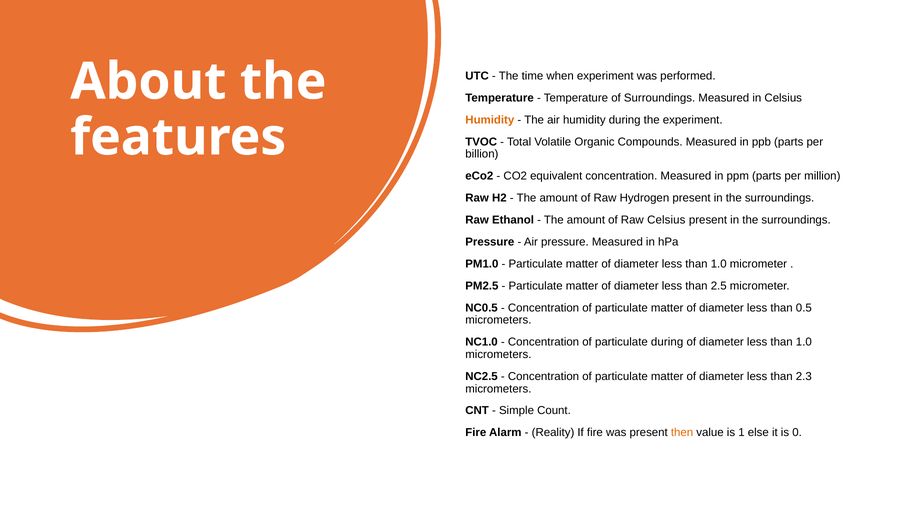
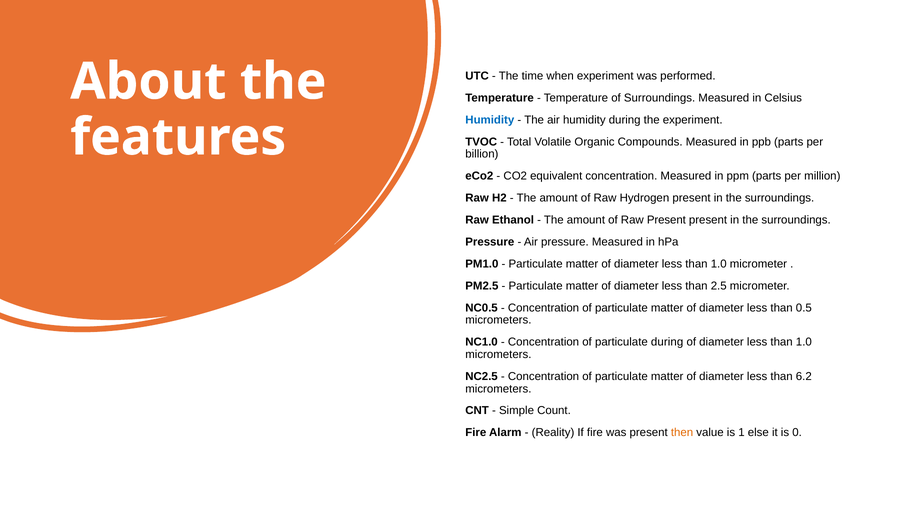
Humidity at (490, 120) colour: orange -> blue
Raw Celsius: Celsius -> Present
2.3: 2.3 -> 6.2
